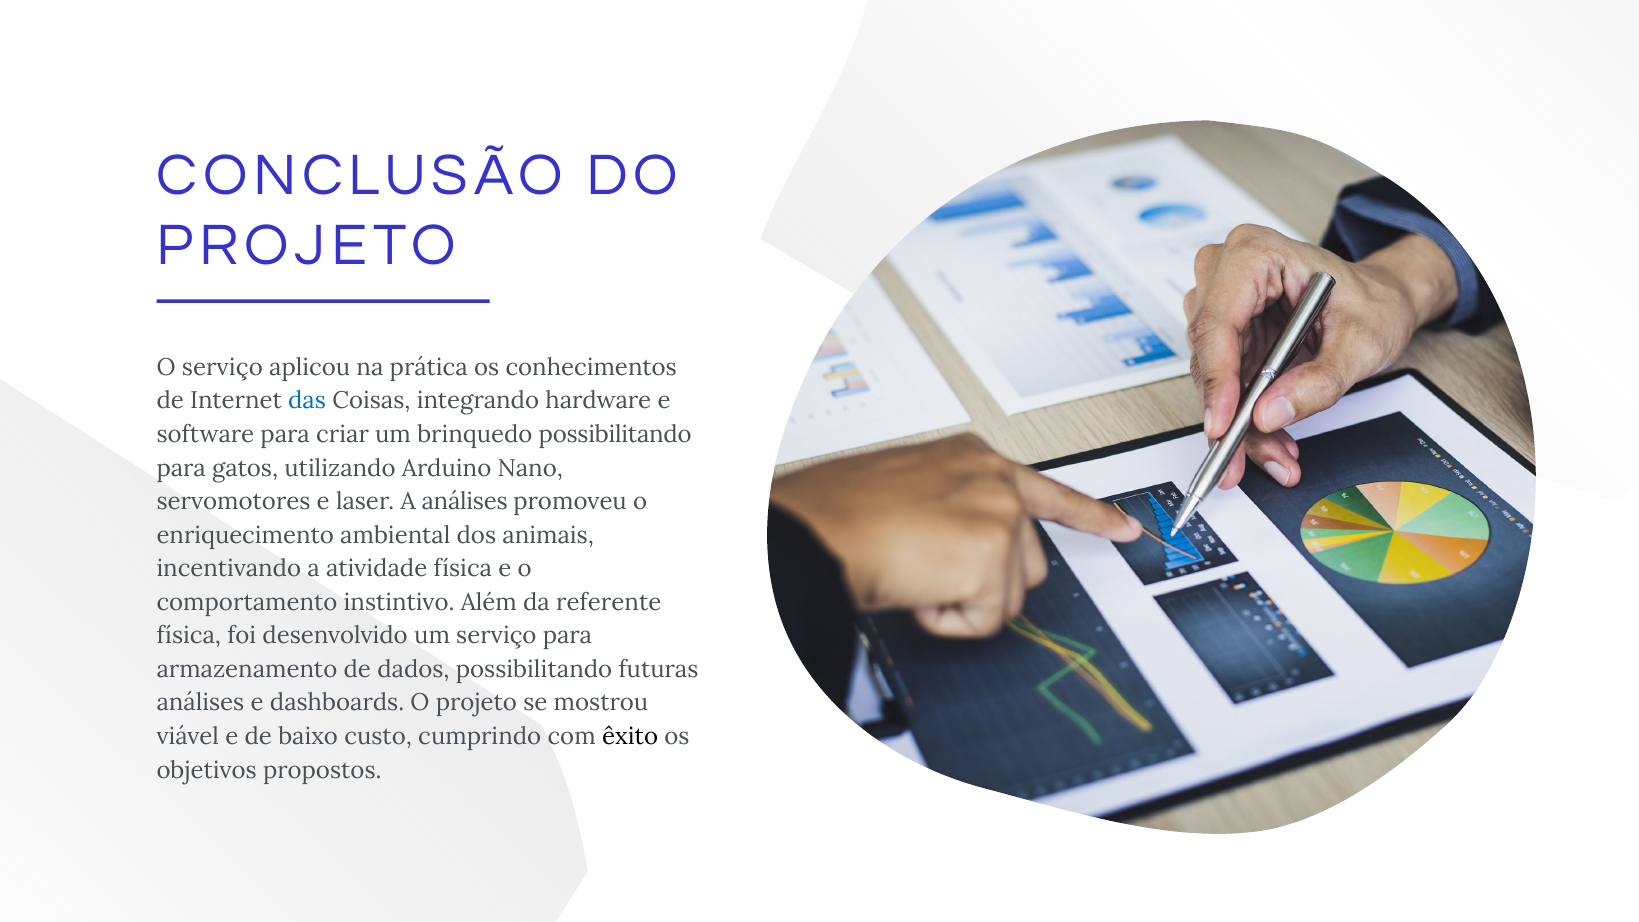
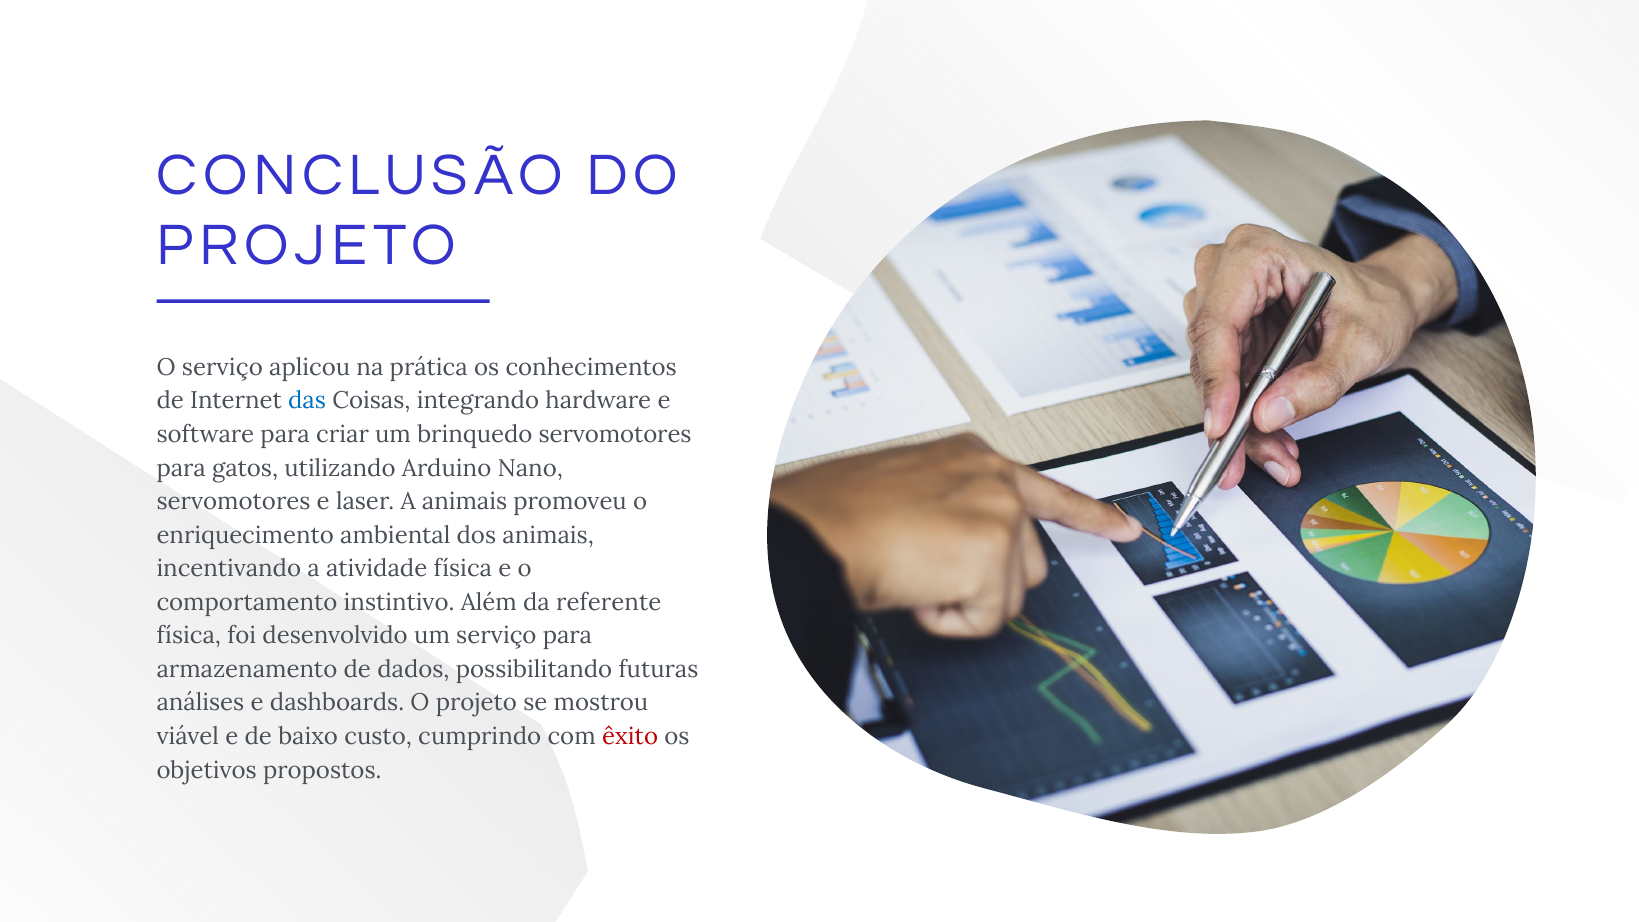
brinquedo possibilitando: possibilitando -> servomotores
A análises: análises -> animais
êxito colour: black -> red
